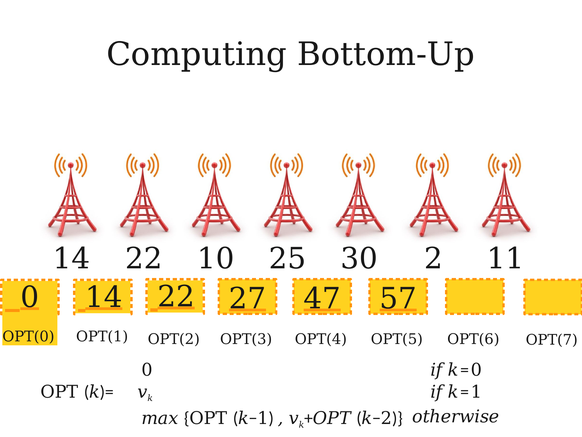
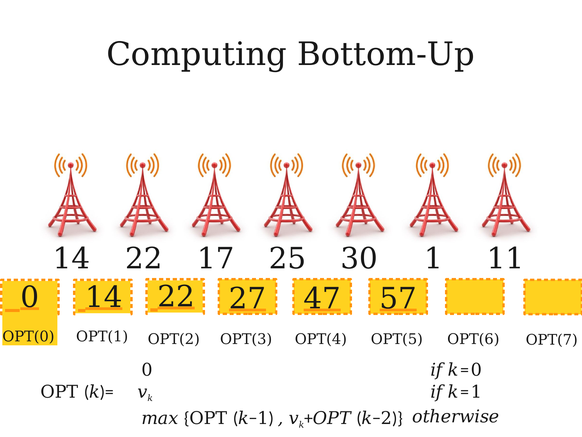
10: 10 -> 17
2: 2 -> 1
